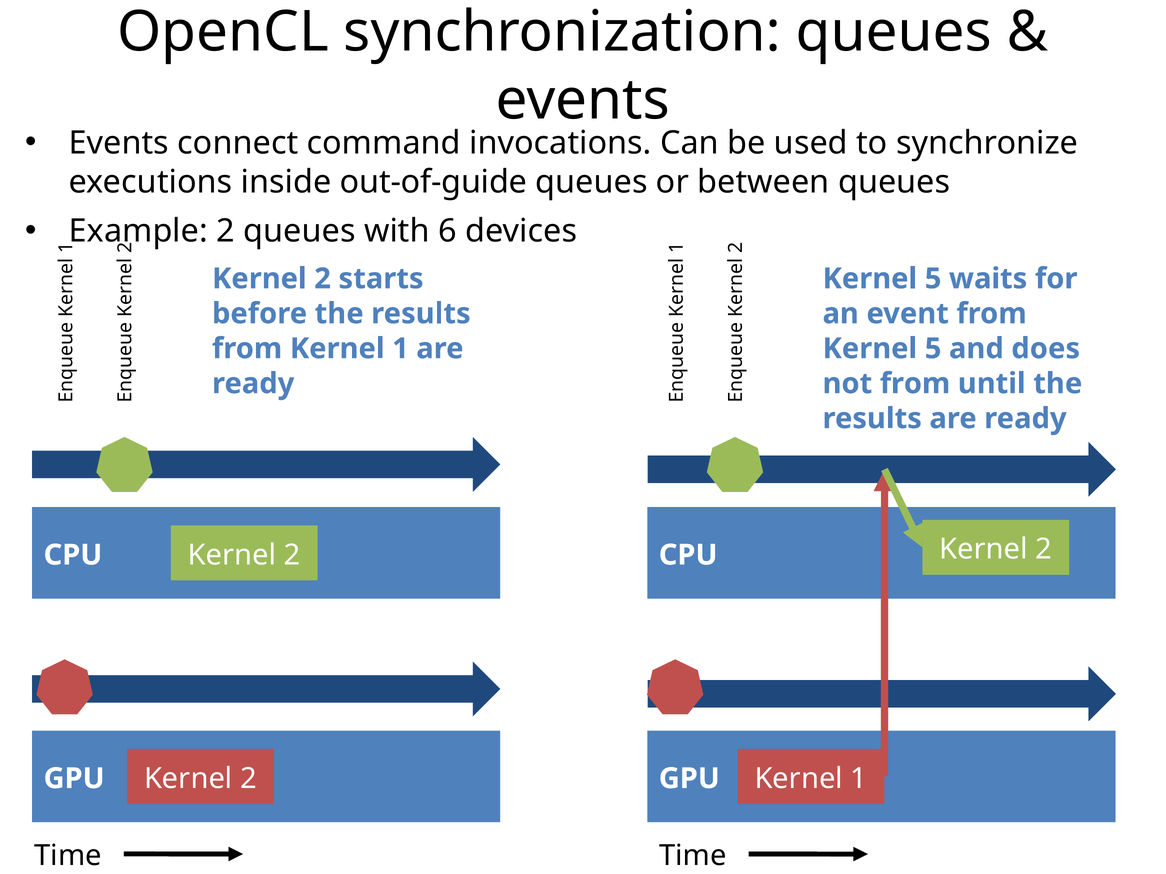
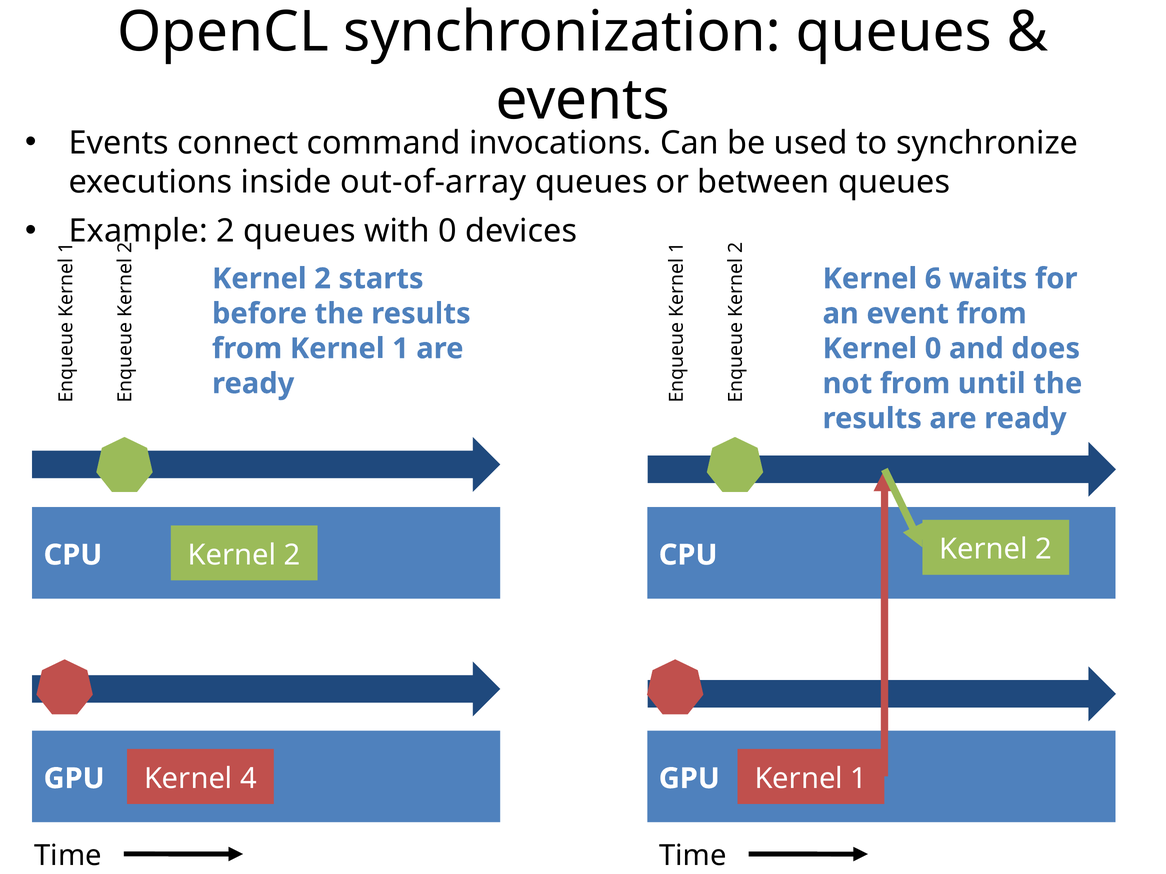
out-of-guide: out-of-guide -> out-of-array
with 6: 6 -> 0
5 at (933, 279): 5 -> 6
5 at (933, 349): 5 -> 0
2 at (248, 779): 2 -> 4
